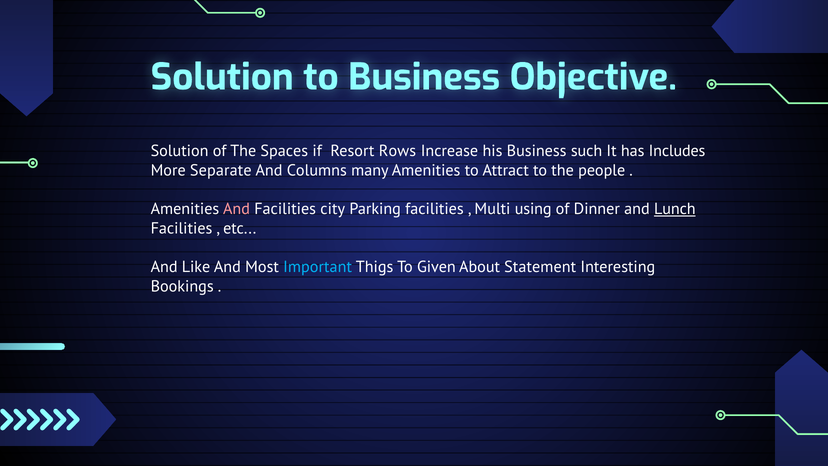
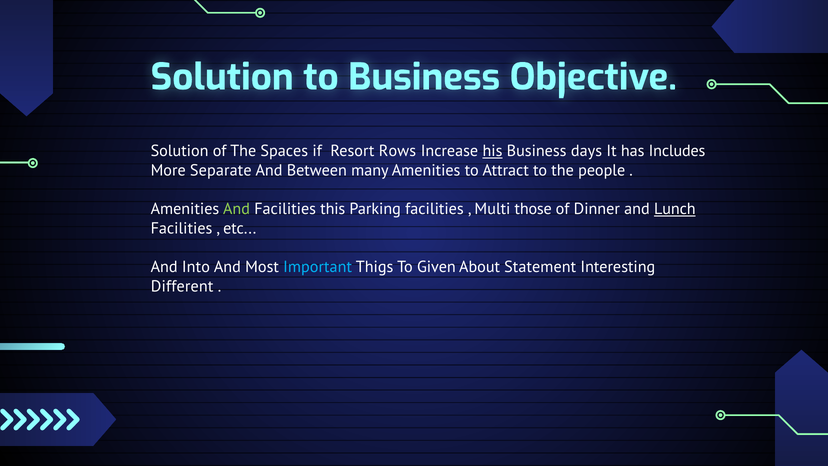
his underline: none -> present
such: such -> days
Columns: Columns -> Between
And at (237, 209) colour: pink -> light green
city: city -> this
using: using -> those
Like: Like -> Into
Bookings: Bookings -> Different
